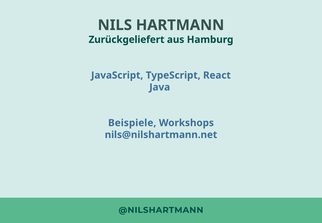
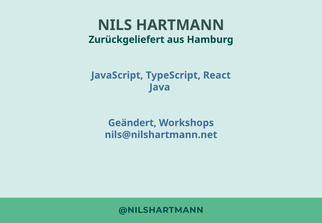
Beispiele: Beispiele -> Geändert
